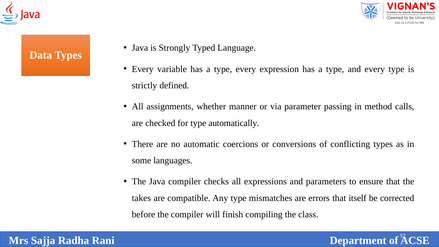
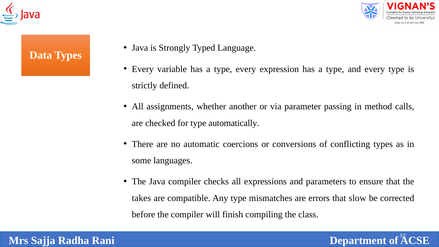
manner: manner -> another
itself: itself -> slow
